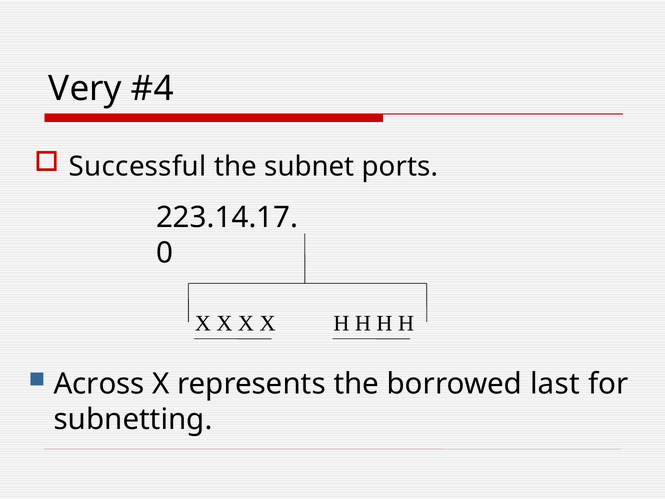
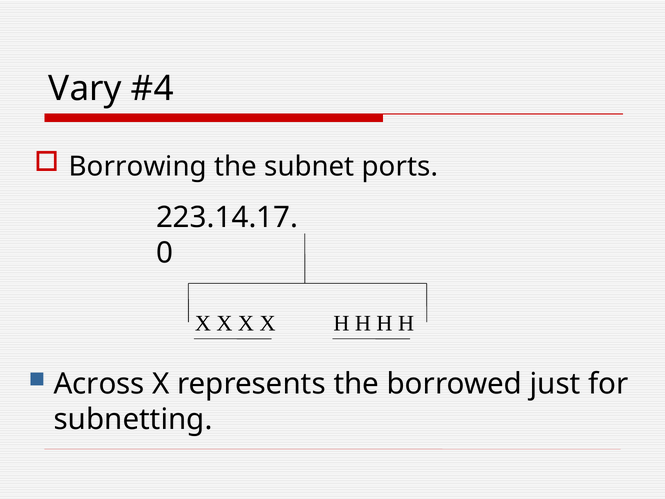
Very: Very -> Vary
Successful: Successful -> Borrowing
last: last -> just
